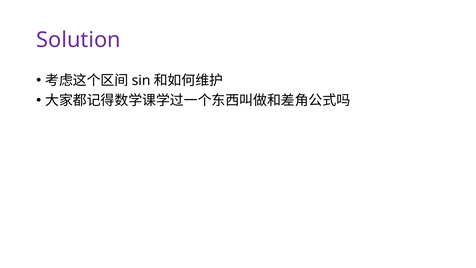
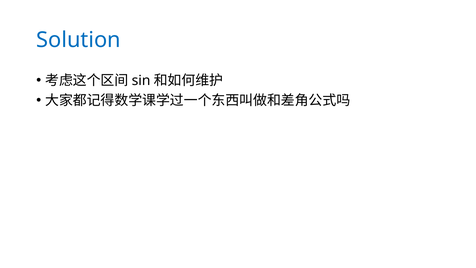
Solution colour: purple -> blue
